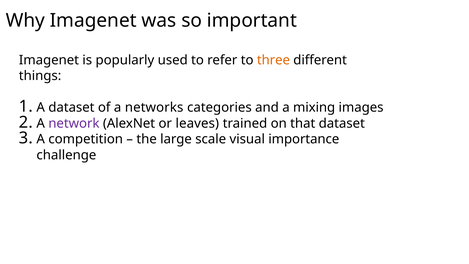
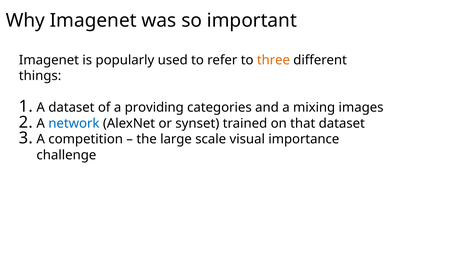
networks: networks -> providing
network colour: purple -> blue
leaves: leaves -> synset
